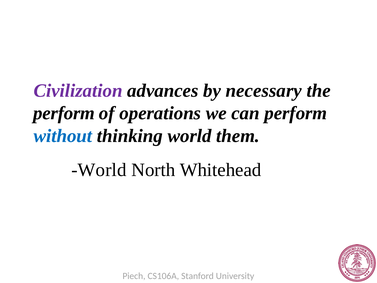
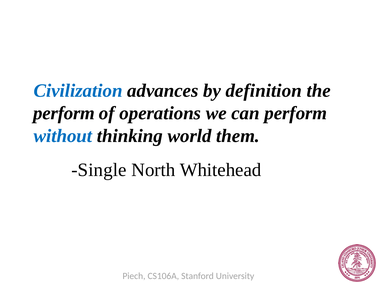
Civilization colour: purple -> blue
necessary: necessary -> definition
World at (99, 170): World -> Single
